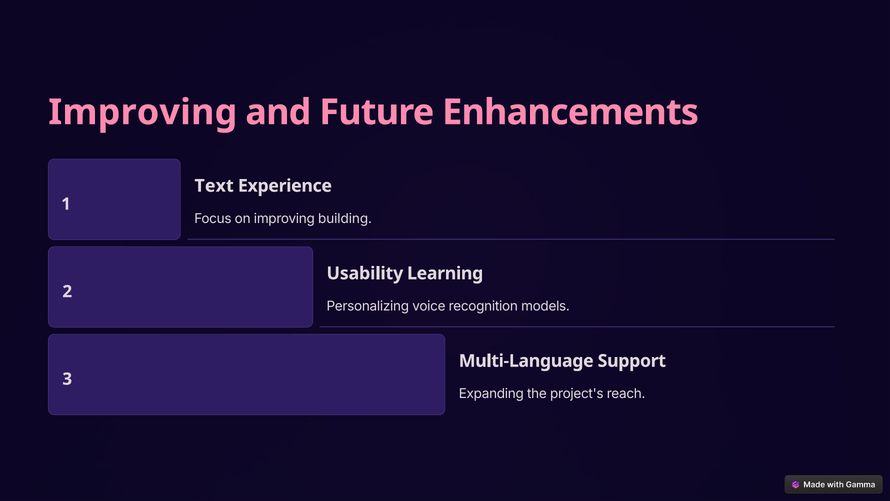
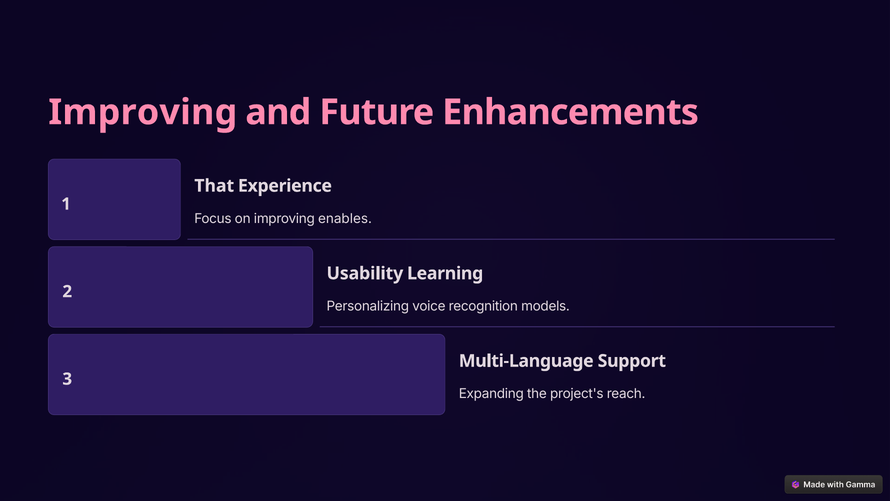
Text: Text -> That
building: building -> enables
